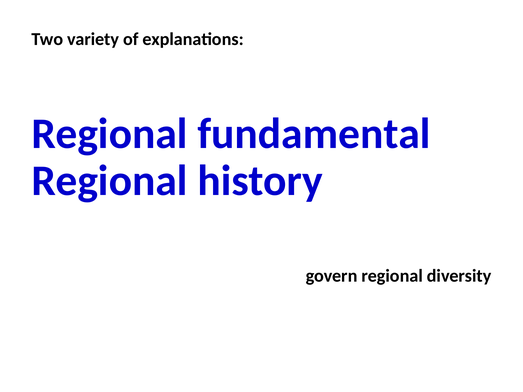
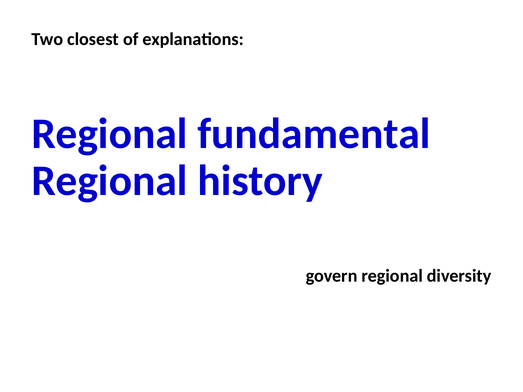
variety: variety -> closest
